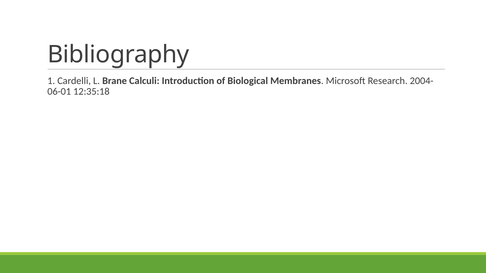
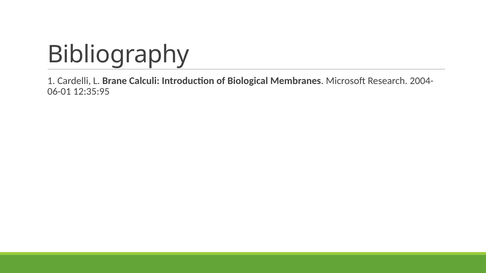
12:35:18: 12:35:18 -> 12:35:95
